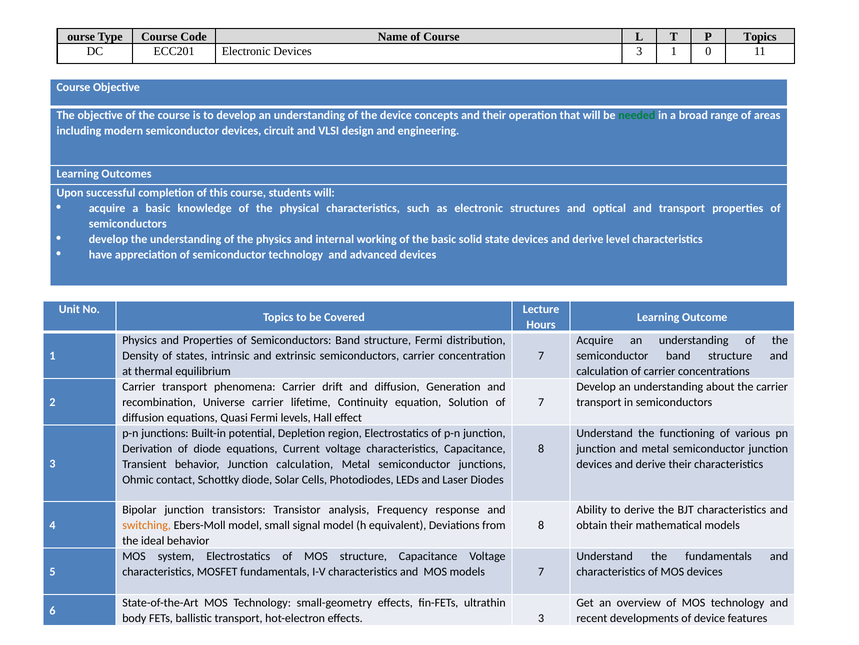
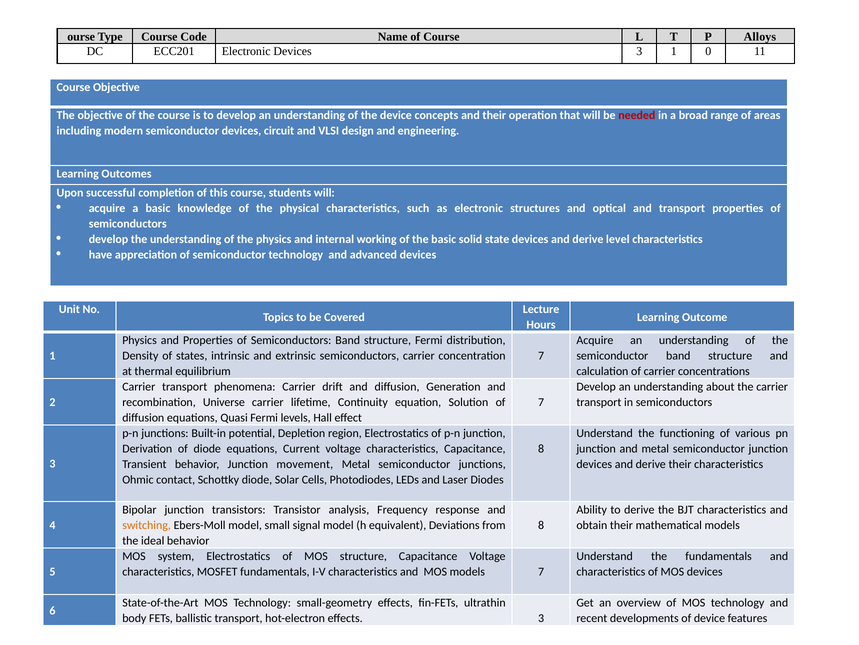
P Topics: Topics -> Alloys
needed colour: green -> red
Junction calculation: calculation -> movement
